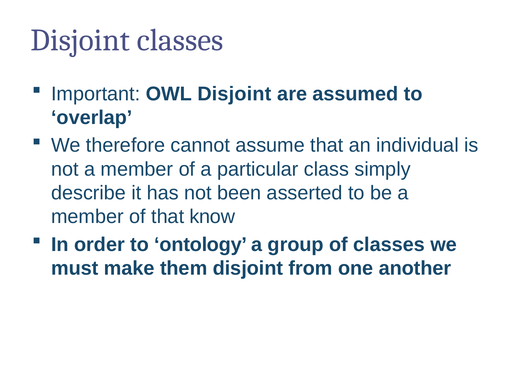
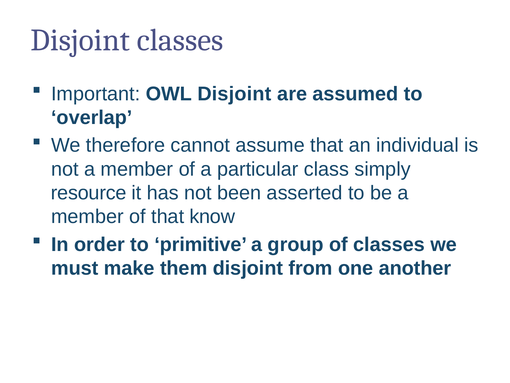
describe: describe -> resource
ontology: ontology -> primitive
